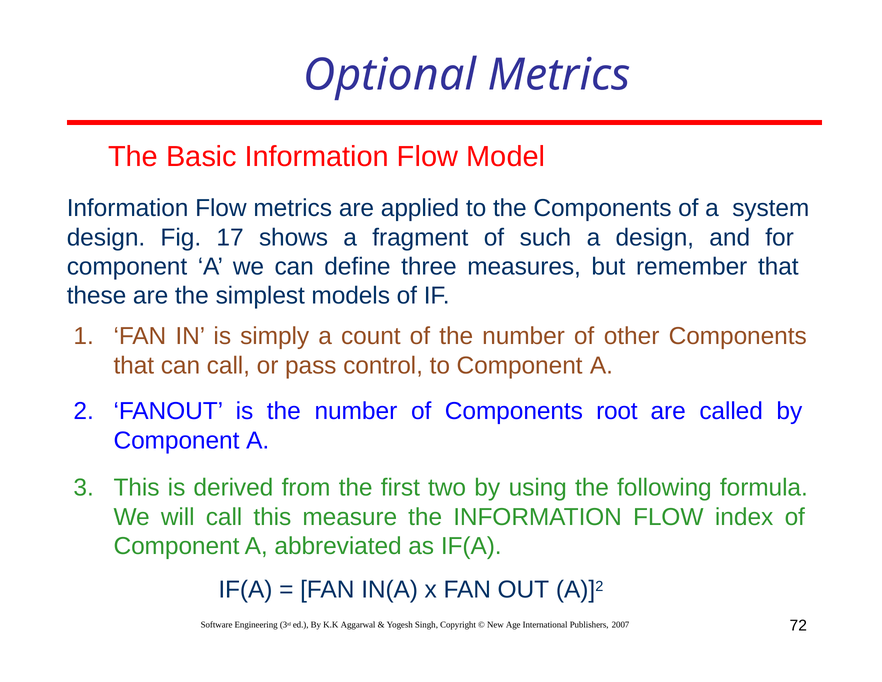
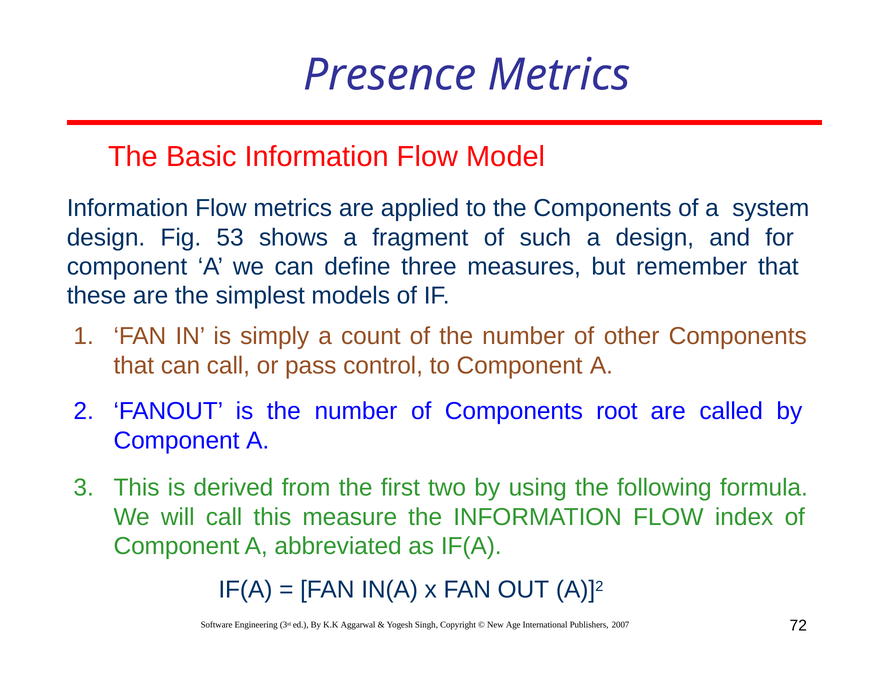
Optional: Optional -> Presence
17: 17 -> 53
